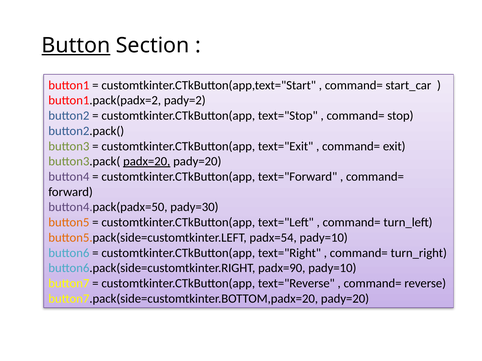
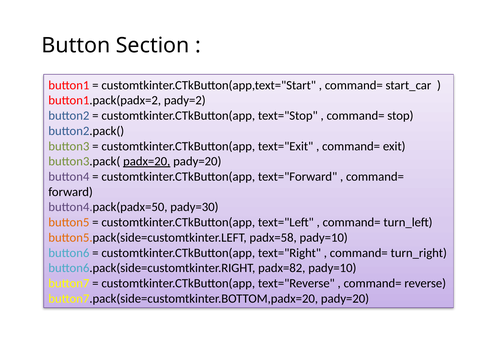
Button underline: present -> none
padx=54: padx=54 -> padx=58
padx=90: padx=90 -> padx=82
